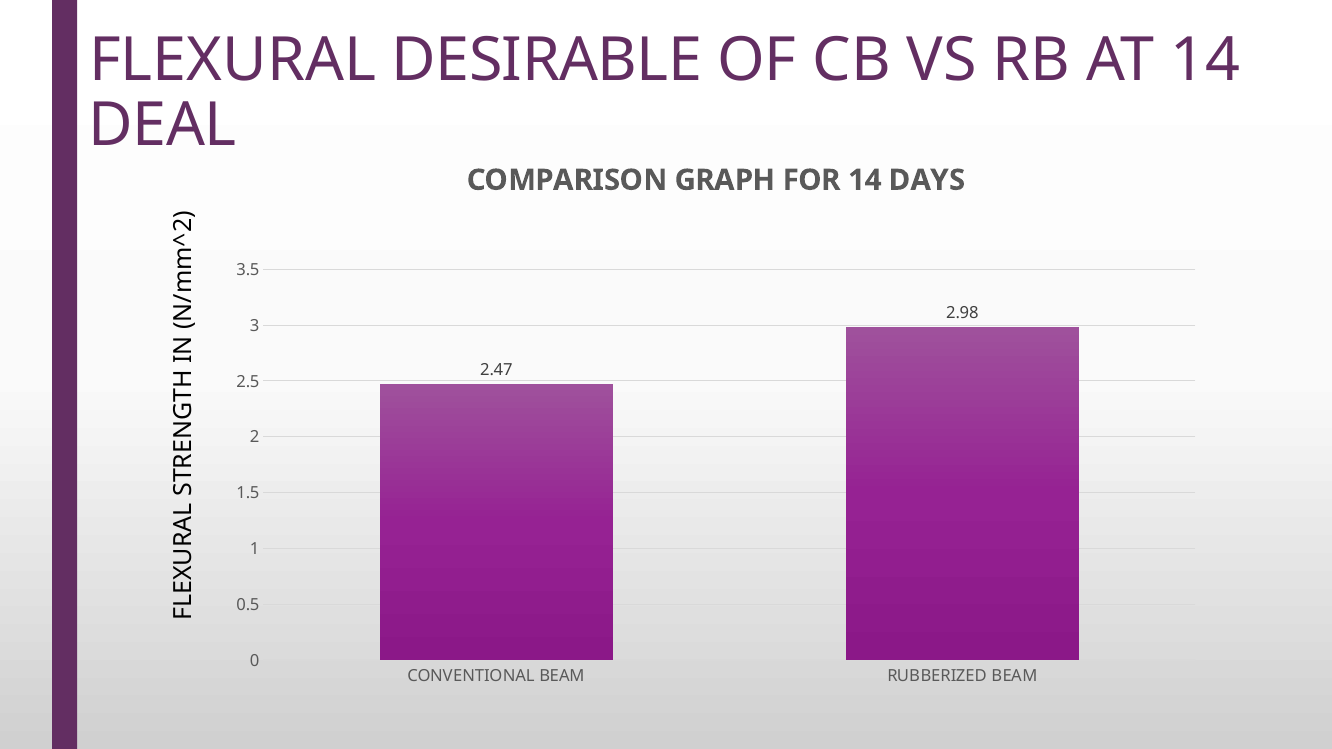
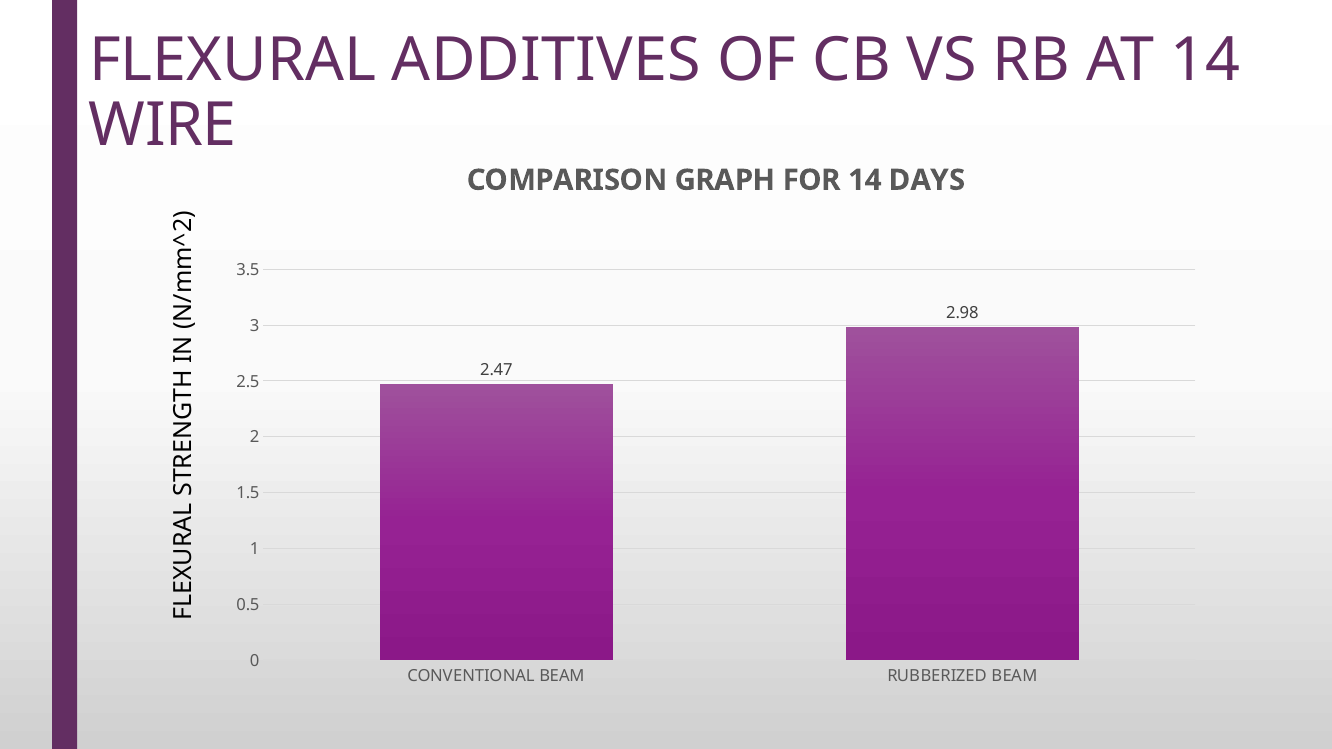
DESIRABLE: DESIRABLE -> ADDITIVES
DEAL: DEAL -> WIRE
